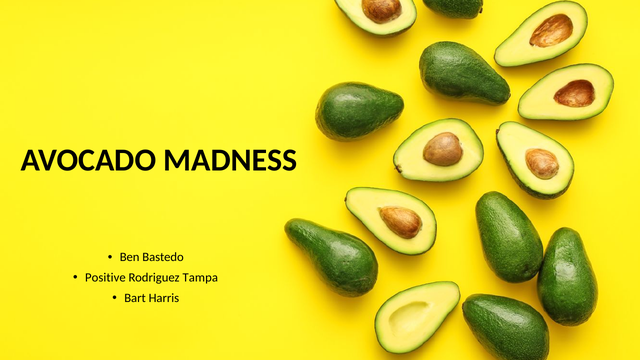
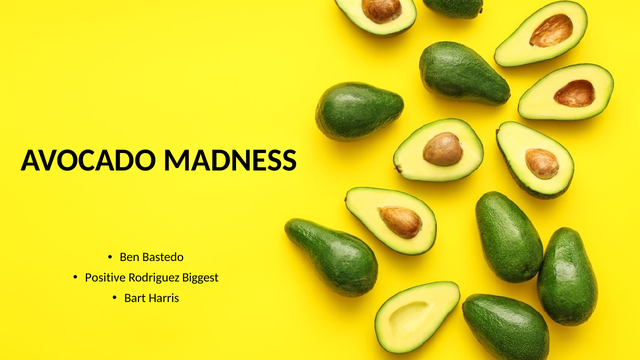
Tampa: Tampa -> Biggest
